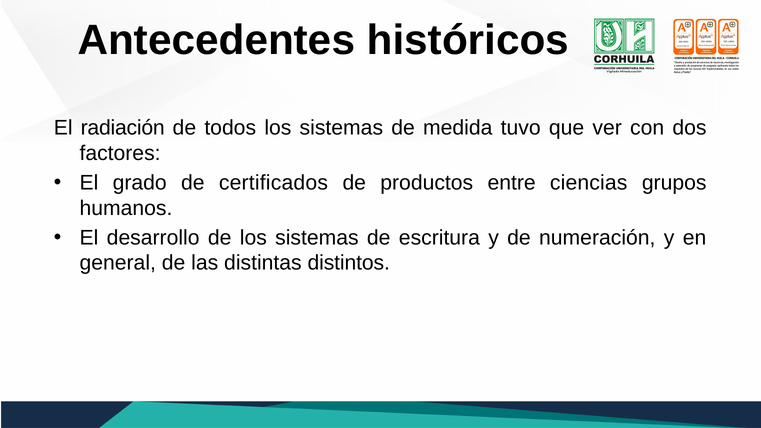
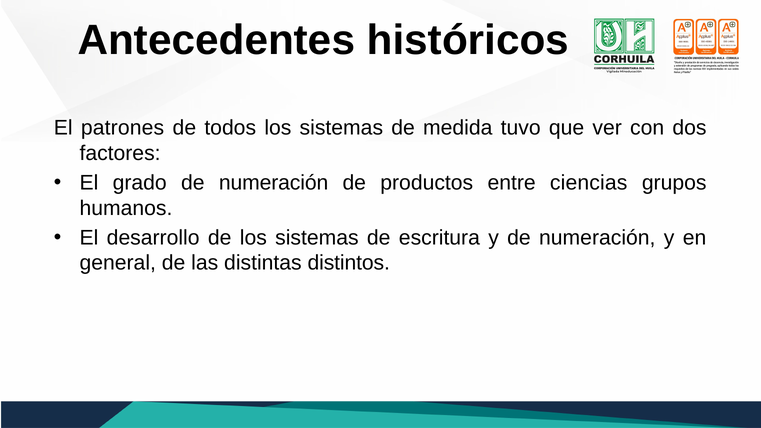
radiación: radiación -> patrones
grado de certificados: certificados -> numeración
